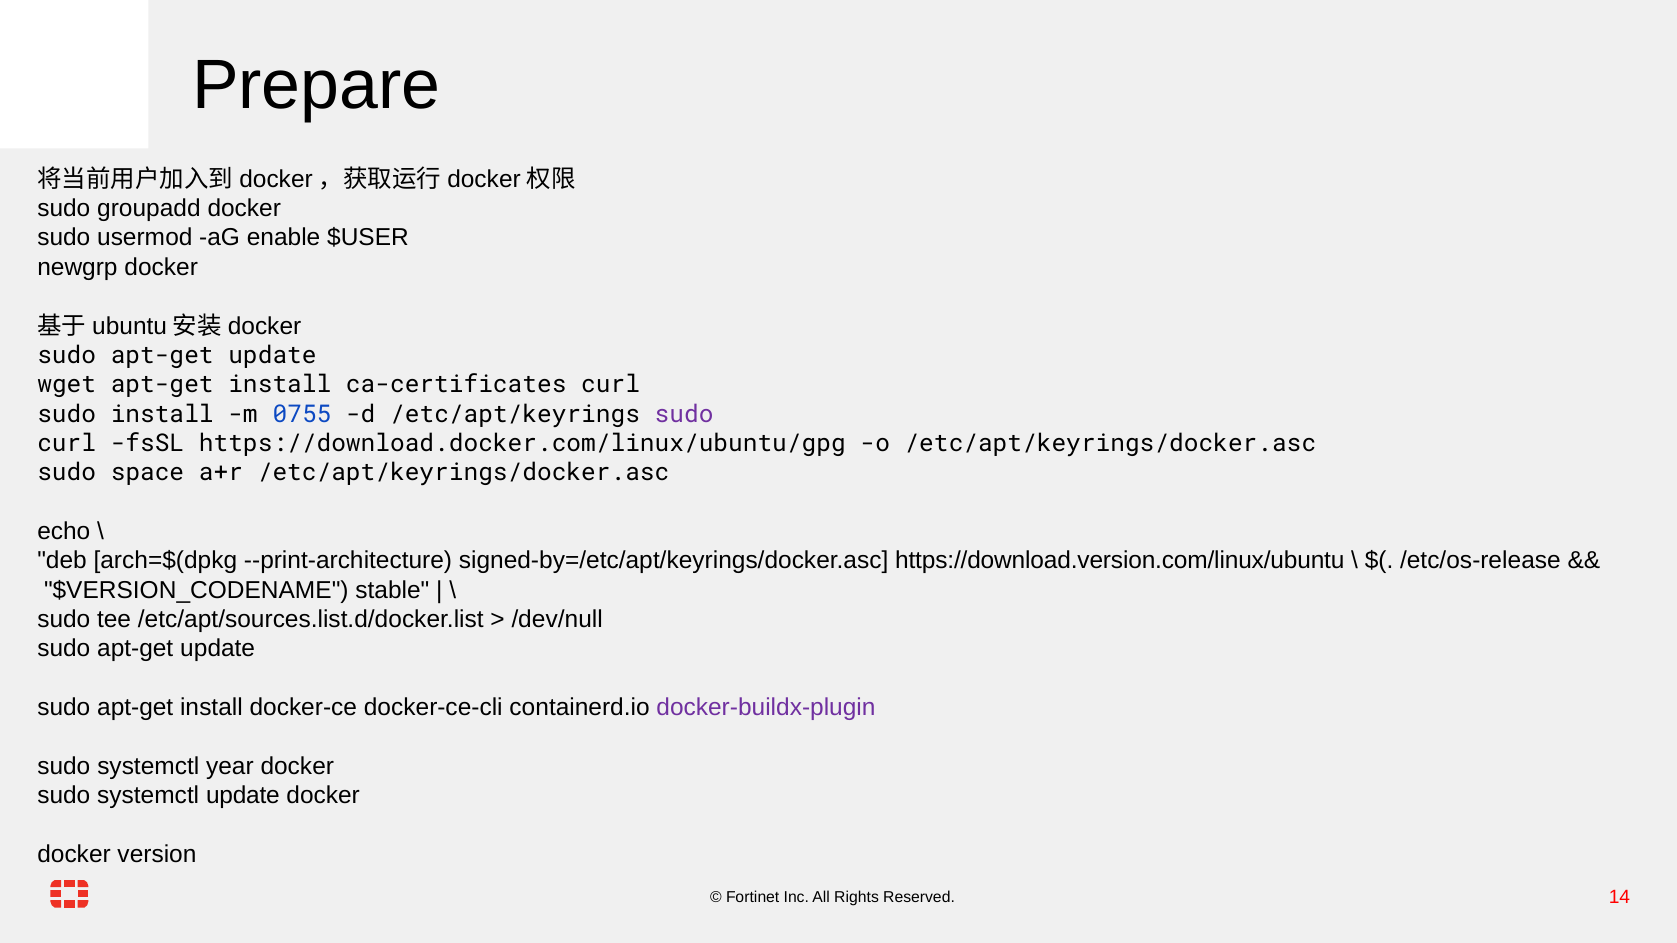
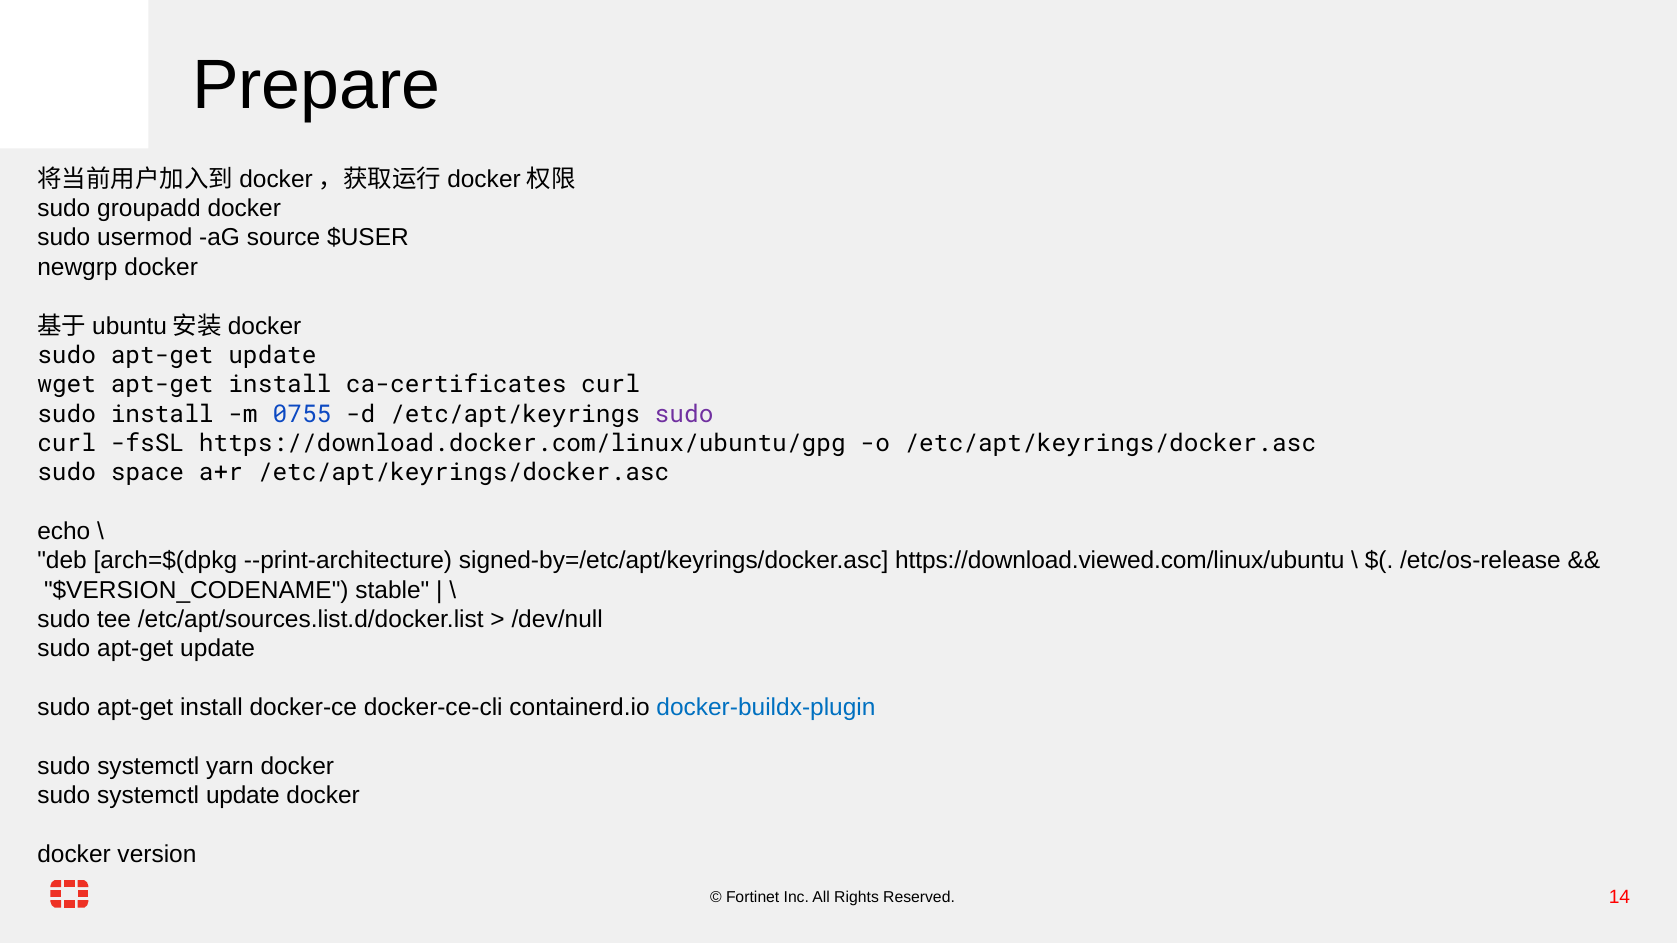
enable: enable -> source
https://download.version.com/linux/ubuntu: https://download.version.com/linux/ubuntu -> https://download.viewed.com/linux/ubuntu
docker-buildx-plugin colour: purple -> blue
year: year -> yarn
